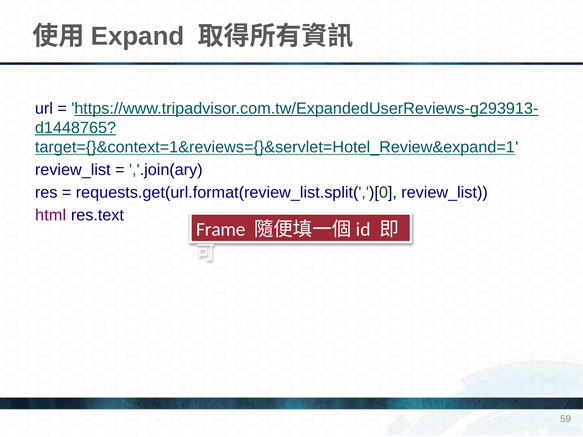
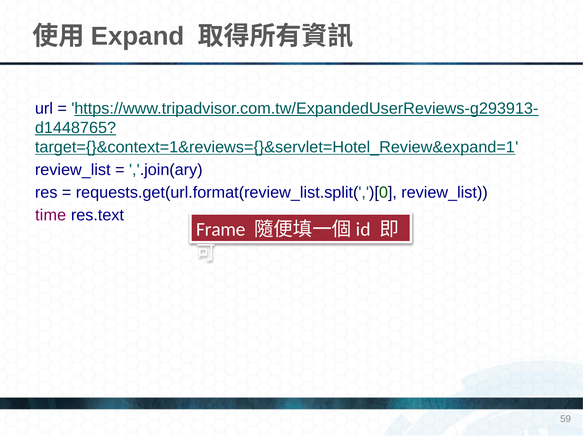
html: html -> time
